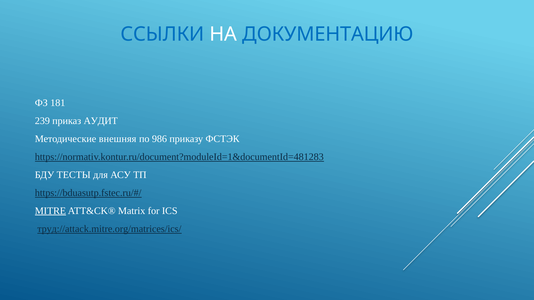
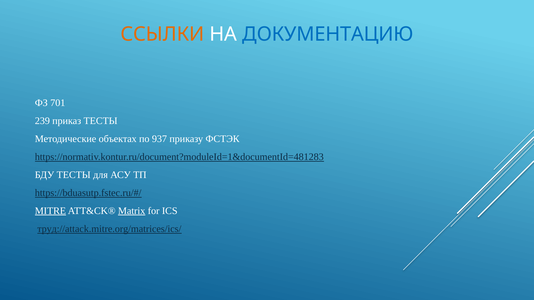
ССЫЛКИ colour: blue -> orange
181: 181 -> 701
приказ АУДИТ: АУДИТ -> ТЕСТЫ
внешняя: внешняя -> объектах
986: 986 -> 937
Matrix underline: none -> present
